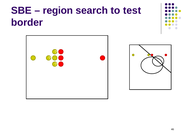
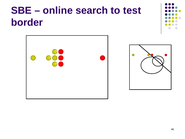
region: region -> online
